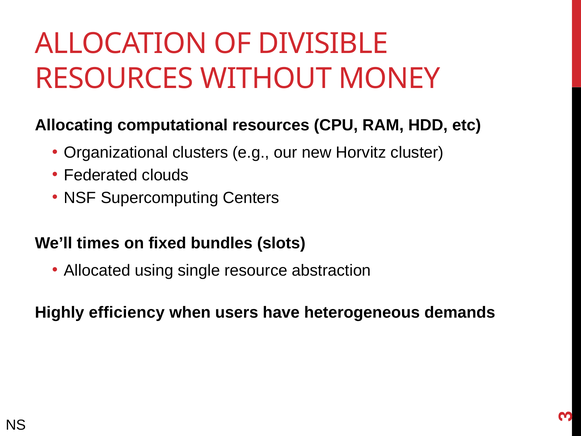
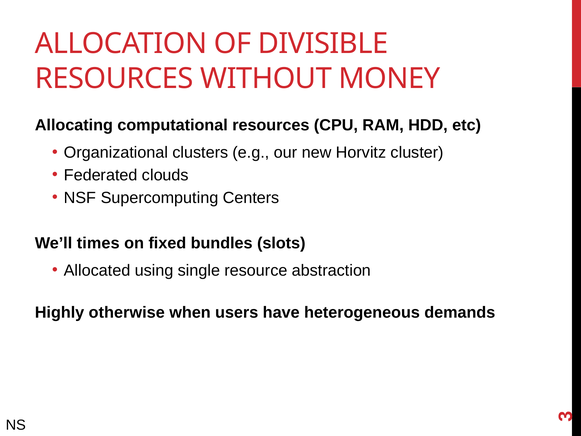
efficiency: efficiency -> otherwise
